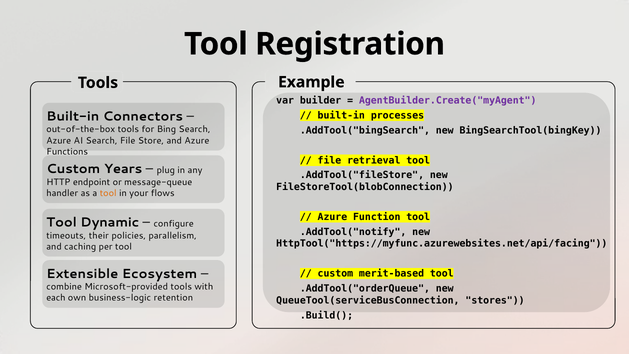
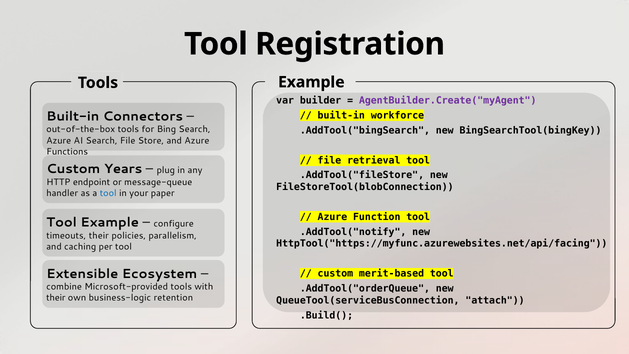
processes: processes -> workforce
tool at (108, 193) colour: orange -> blue
flows: flows -> paper
Tool Dynamic: Dynamic -> Example
each at (56, 298): each -> their
stores: stores -> attach
